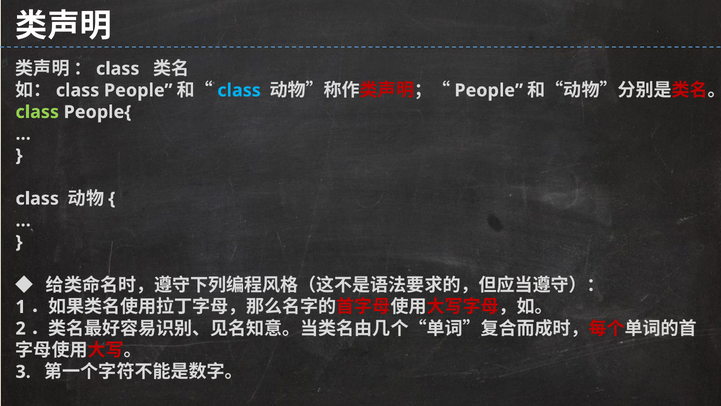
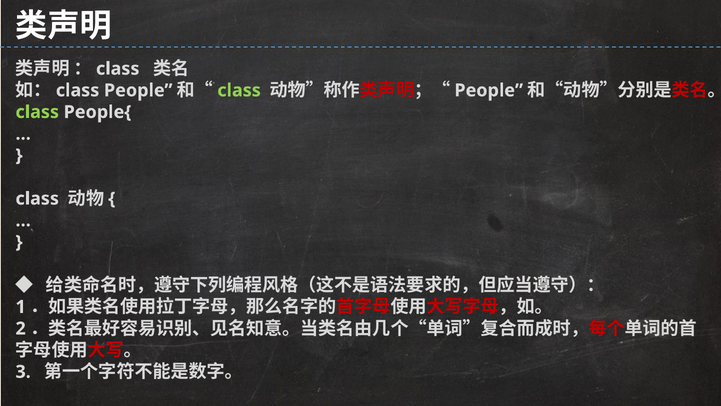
class at (239, 90) colour: light blue -> light green
